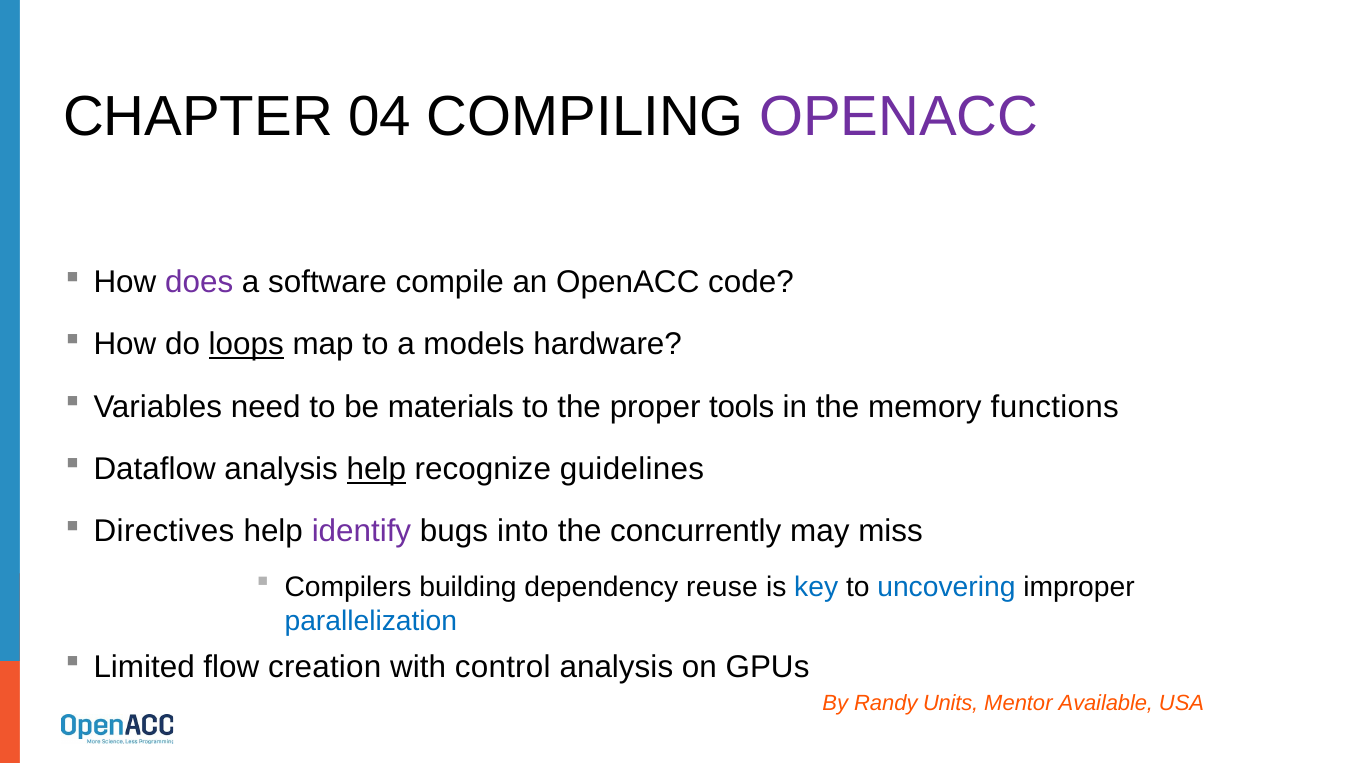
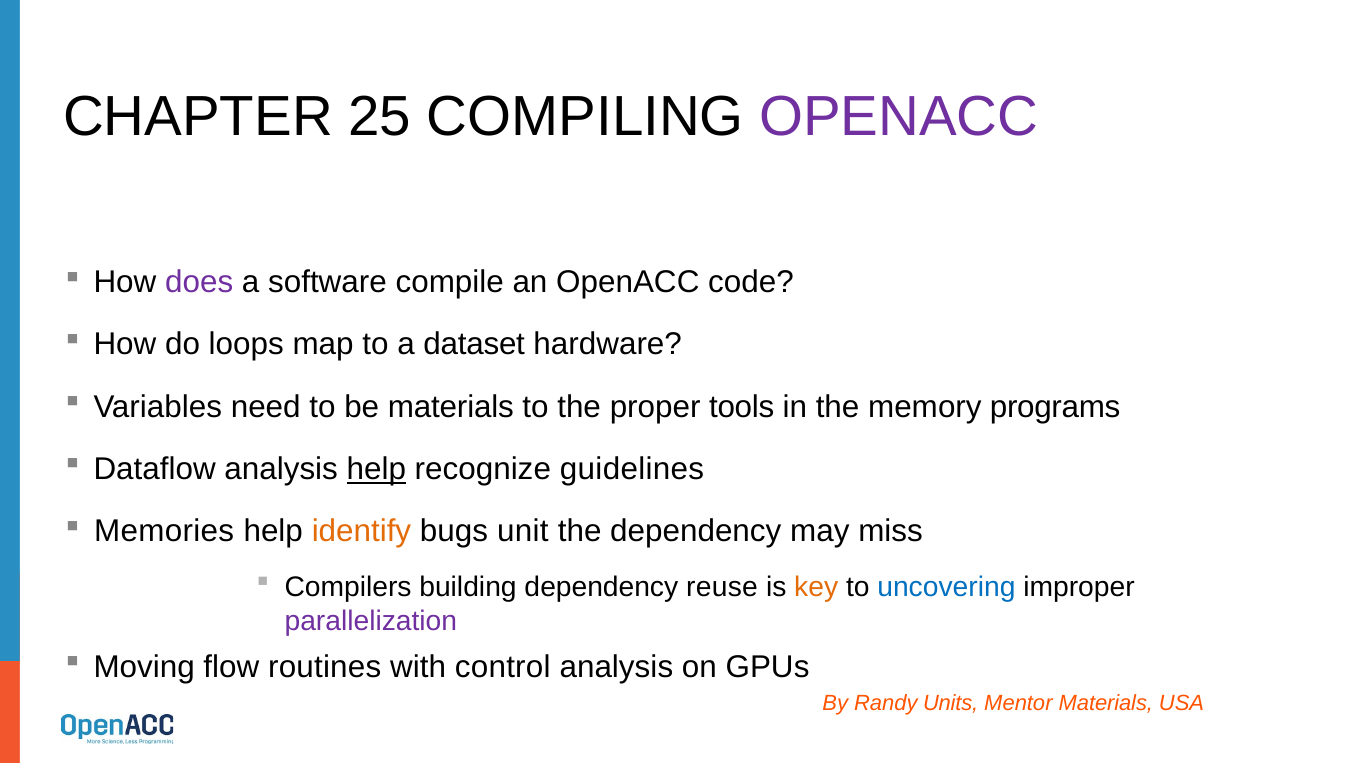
04: 04 -> 25
loops underline: present -> none
models: models -> dataset
functions: functions -> programs
Directives: Directives -> Memories
identify colour: purple -> orange
into: into -> unit
the concurrently: concurrently -> dependency
key colour: blue -> orange
parallelization colour: blue -> purple
Limited: Limited -> Moving
creation: creation -> routines
Mentor Available: Available -> Materials
